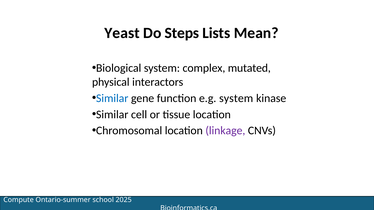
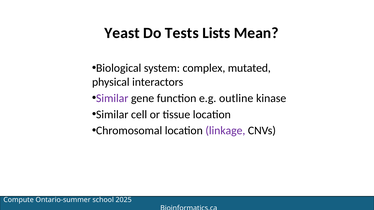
Steps: Steps -> Tests
Similar at (112, 98) colour: blue -> purple
e.g system: system -> outline
